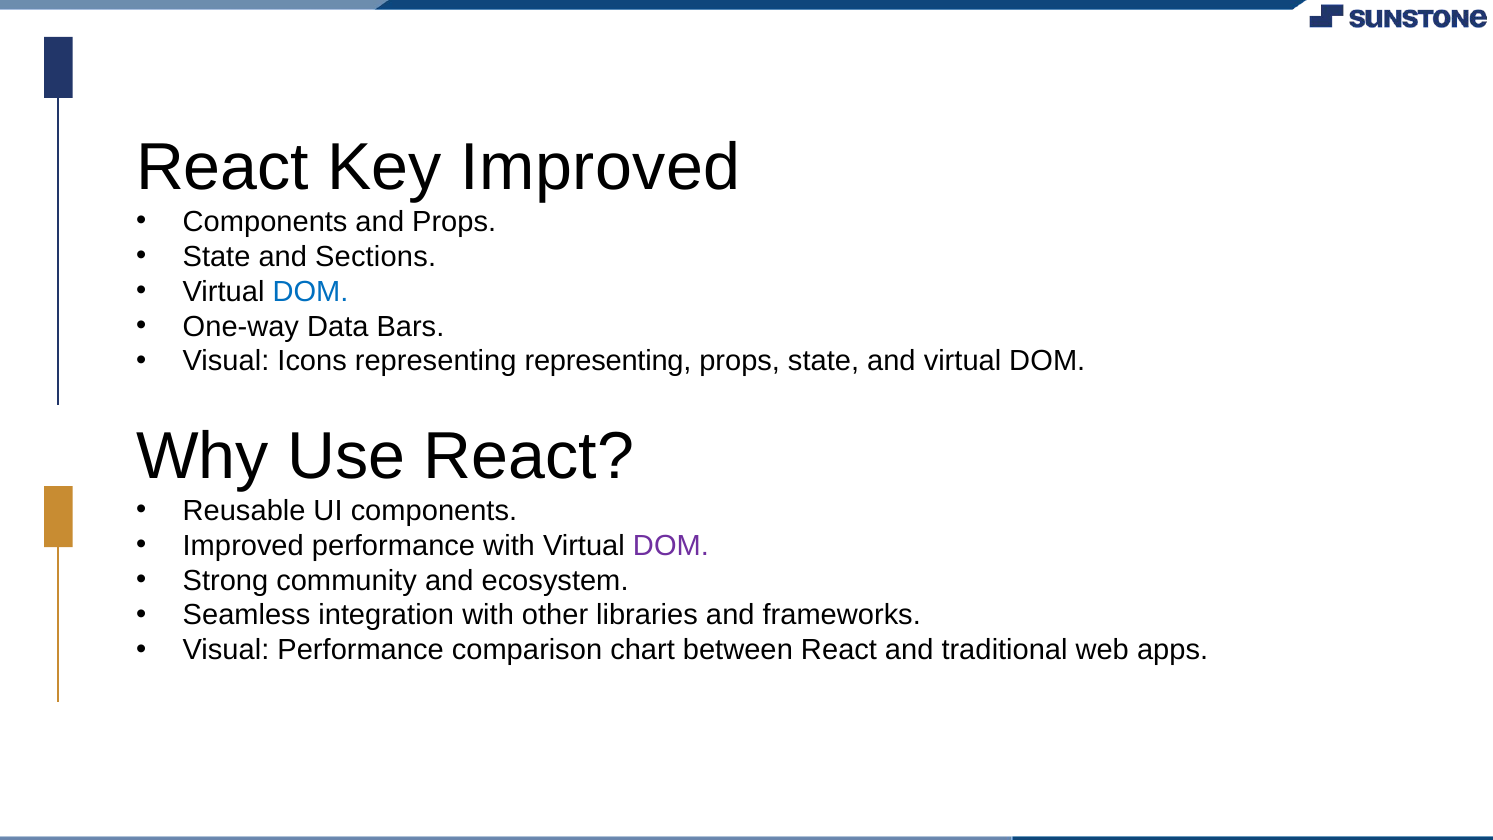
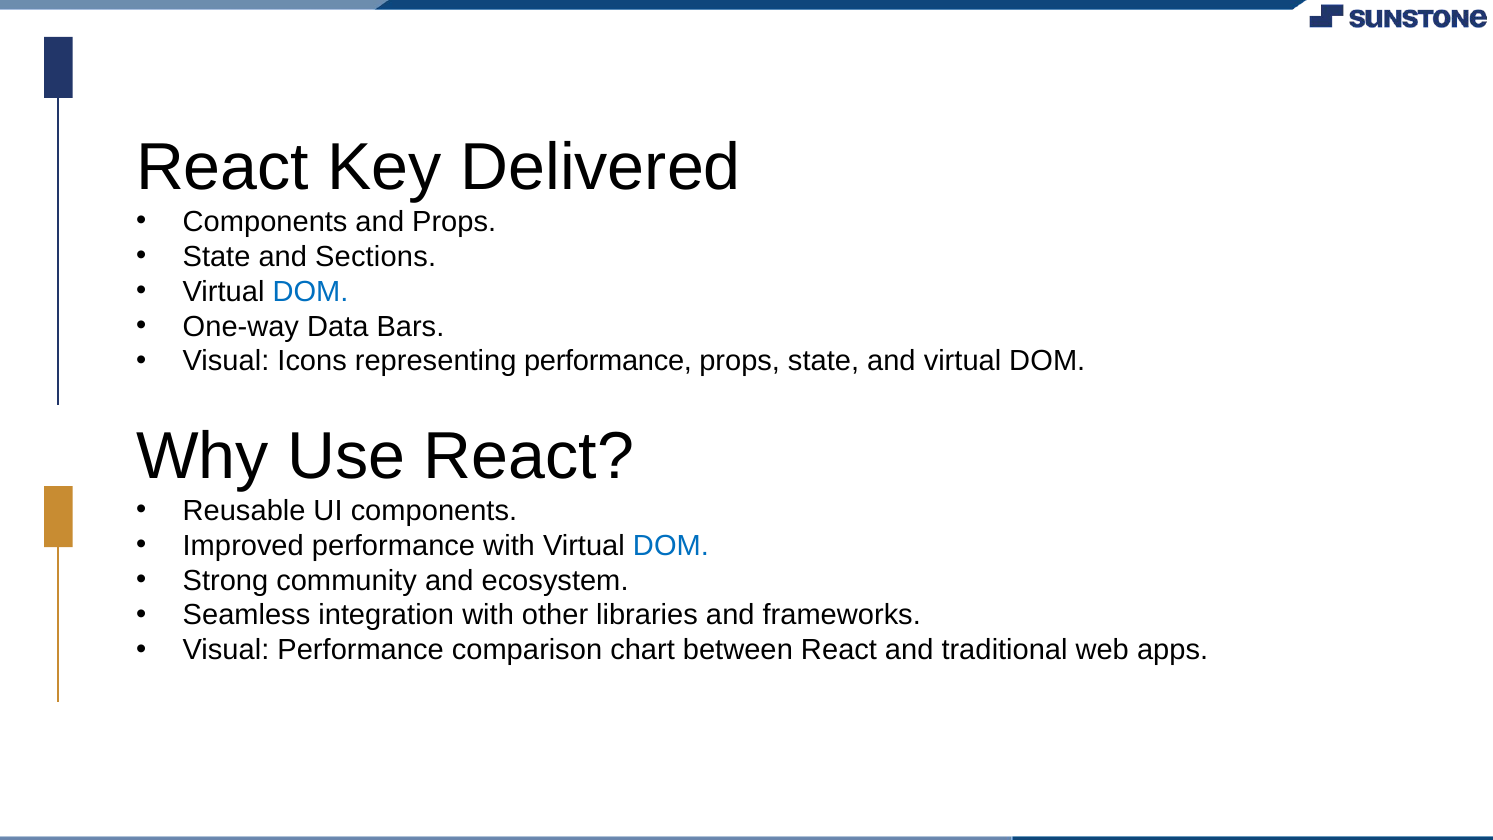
Key Improved: Improved -> Delivered
representing representing: representing -> performance
DOM at (671, 546) colour: purple -> blue
